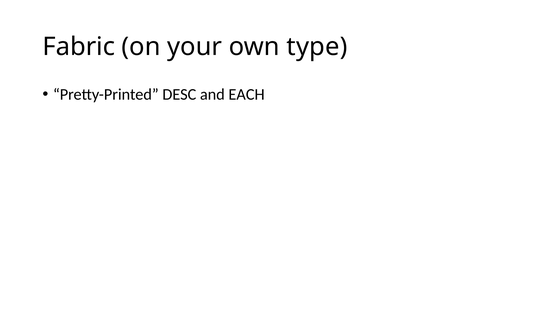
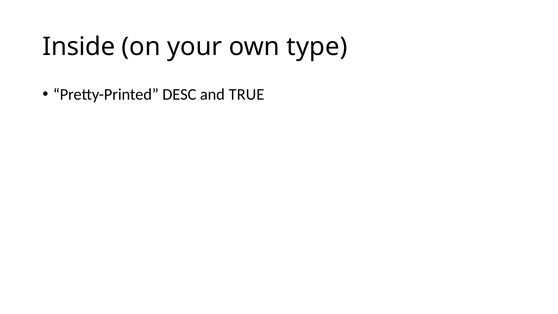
Fabric: Fabric -> Inside
EACH: EACH -> TRUE
